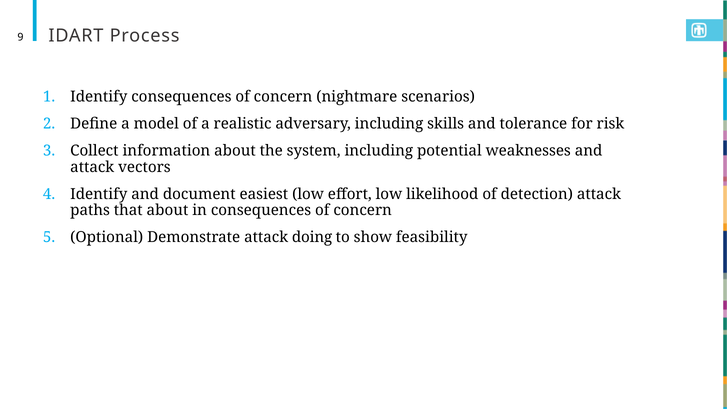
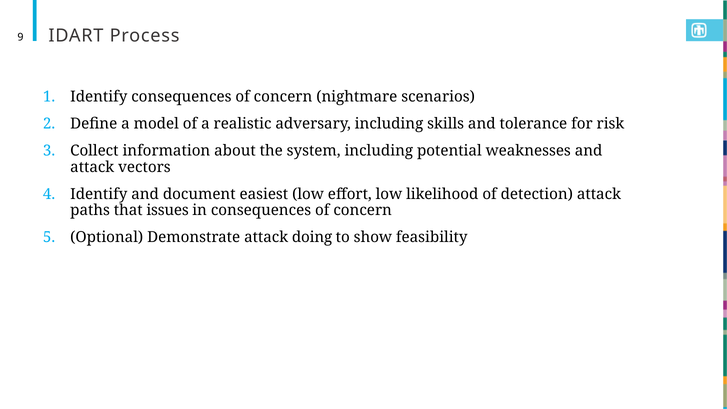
that about: about -> issues
